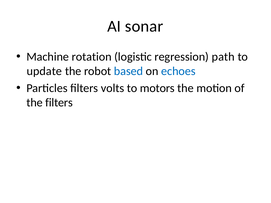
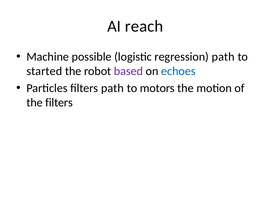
sonar: sonar -> reach
rotation: rotation -> possible
update: update -> started
based colour: blue -> purple
filters volts: volts -> path
